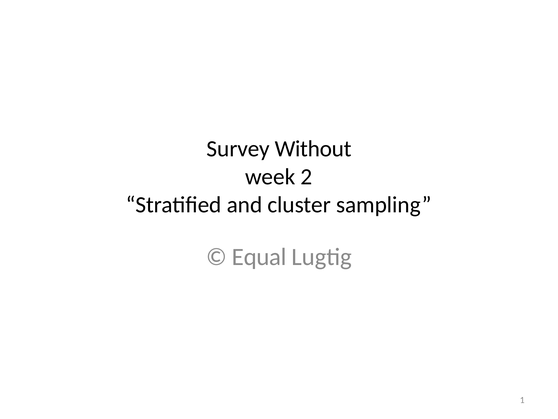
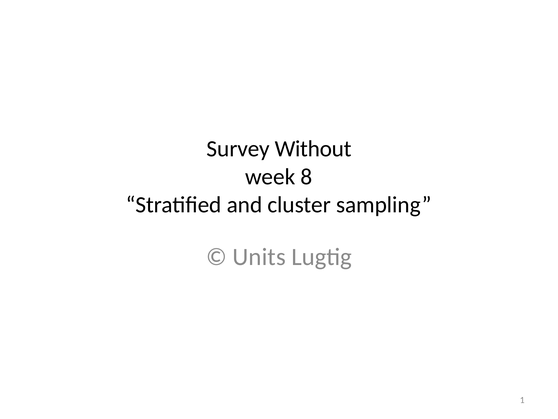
2: 2 -> 8
Equal: Equal -> Units
